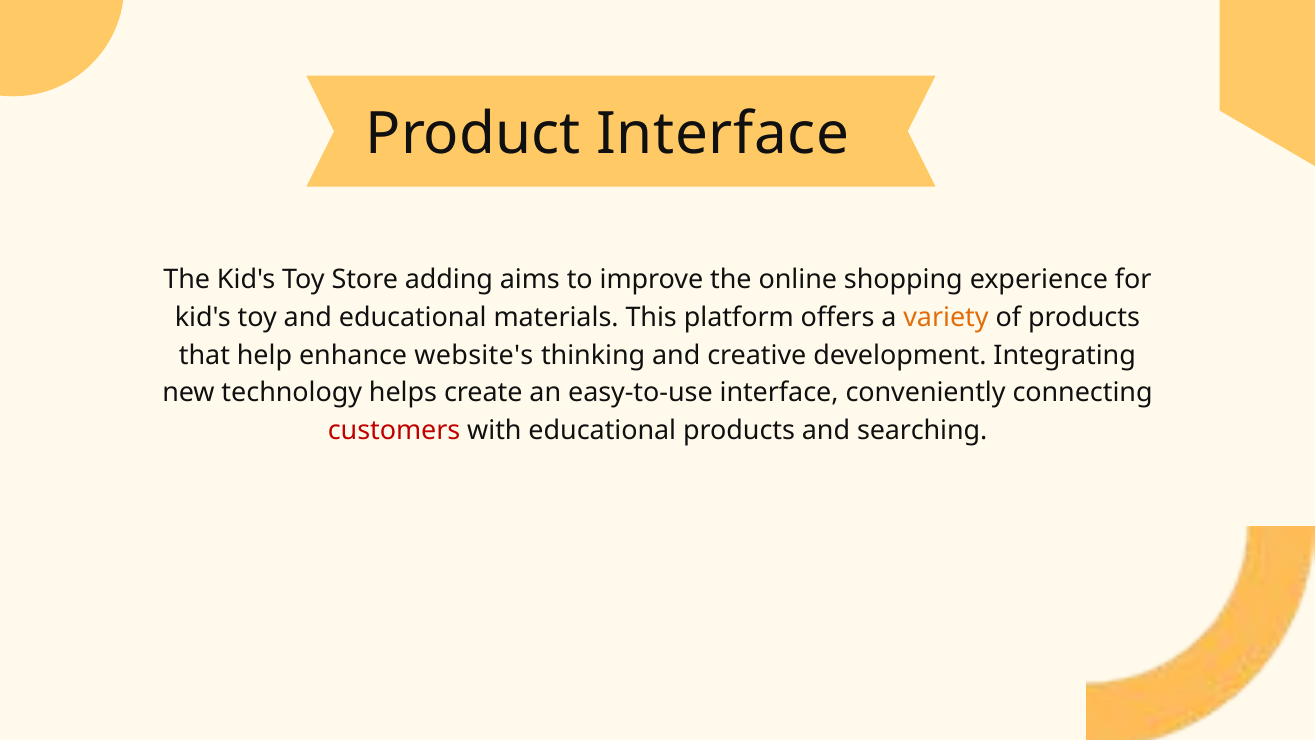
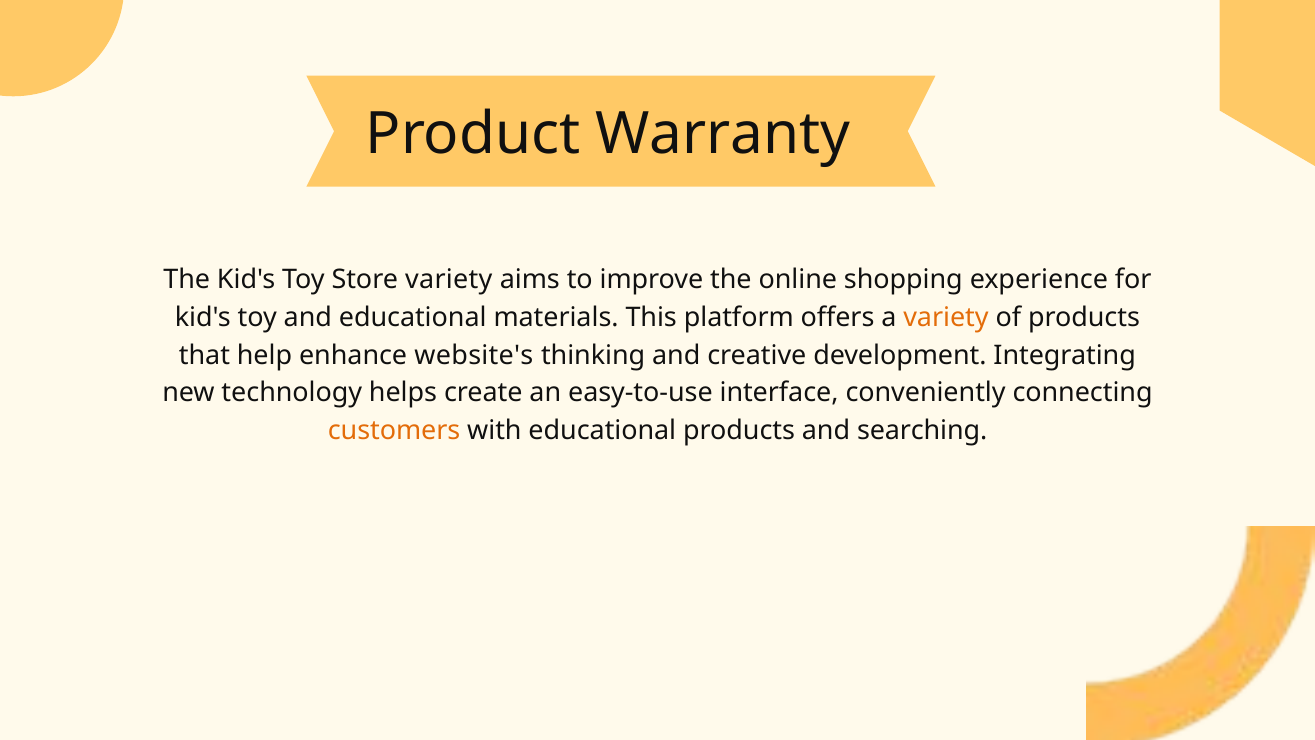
Product Interface: Interface -> Warranty
Store adding: adding -> variety
customers colour: red -> orange
